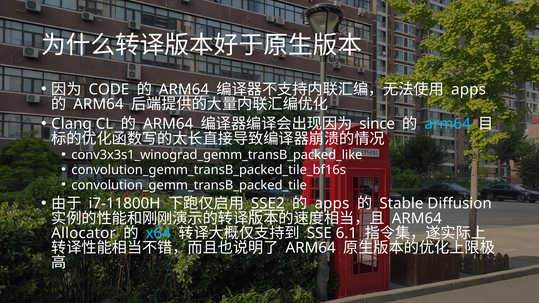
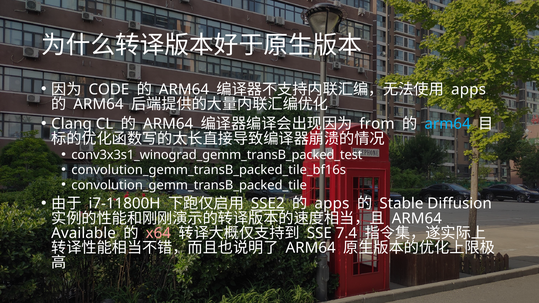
ARM64 at (184, 90) underline: present -> none
since: since -> from
conv3x3s1_winograd_gemm_transB_packed_like: conv3x3s1_winograd_gemm_transB_packed_like -> conv3x3s1_winograd_gemm_transB_packed_test
Allocator: Allocator -> Available
x64 colour: light blue -> pink
6.1: 6.1 -> 7.4
